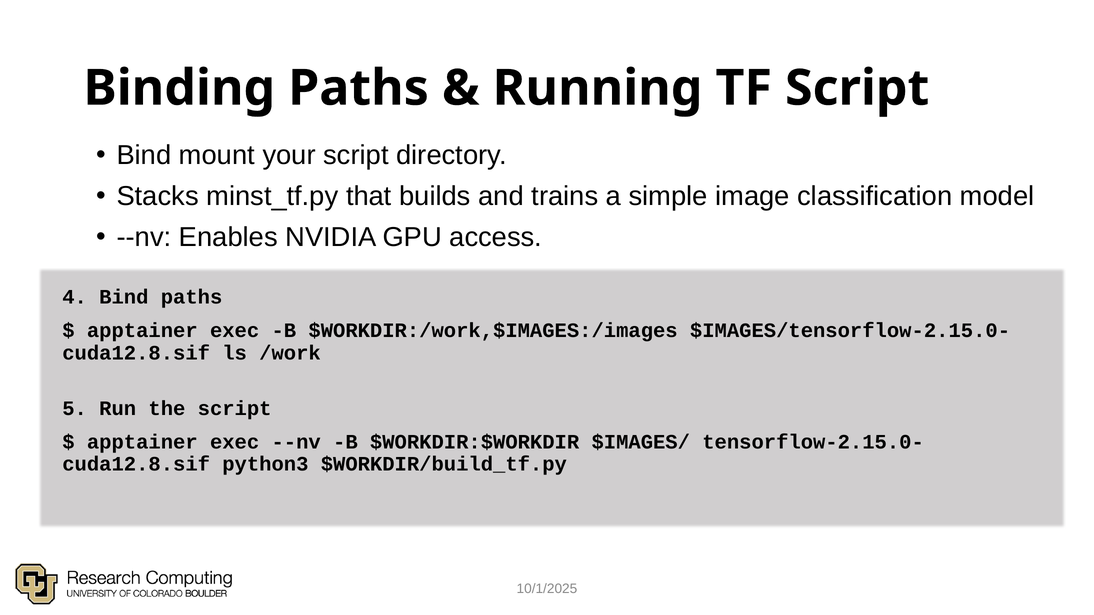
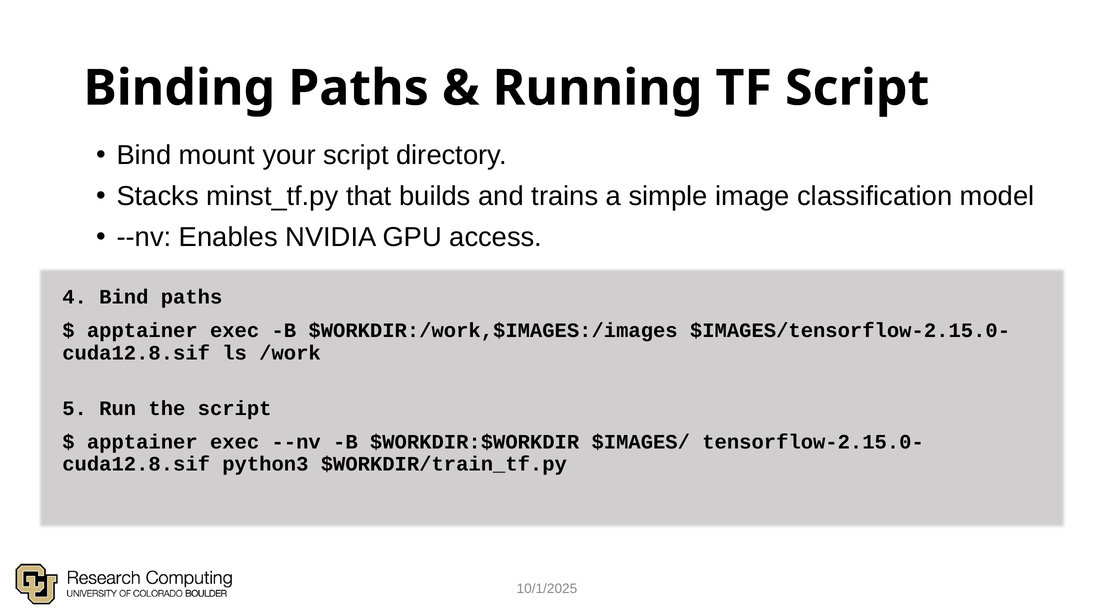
$WORKDIR/build_tf.py: $WORKDIR/build_tf.py -> $WORKDIR/train_tf.py
